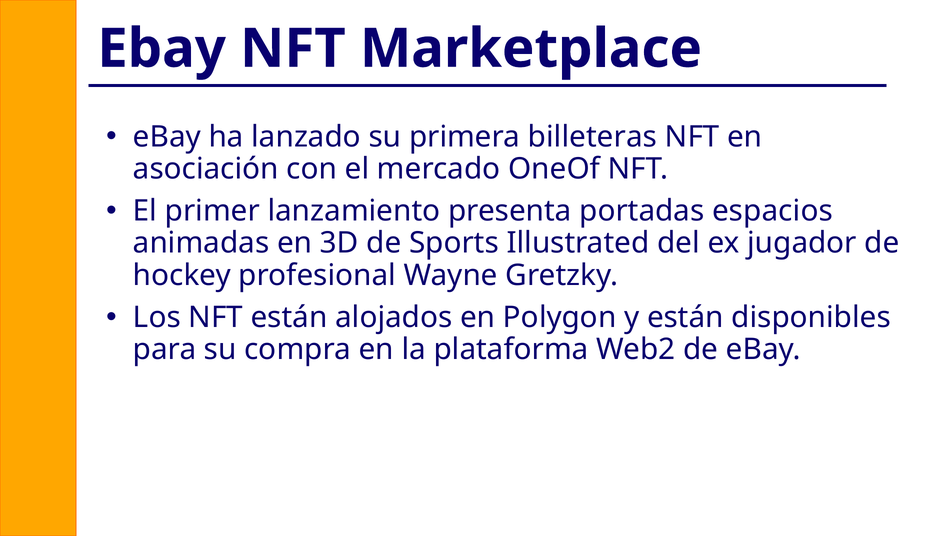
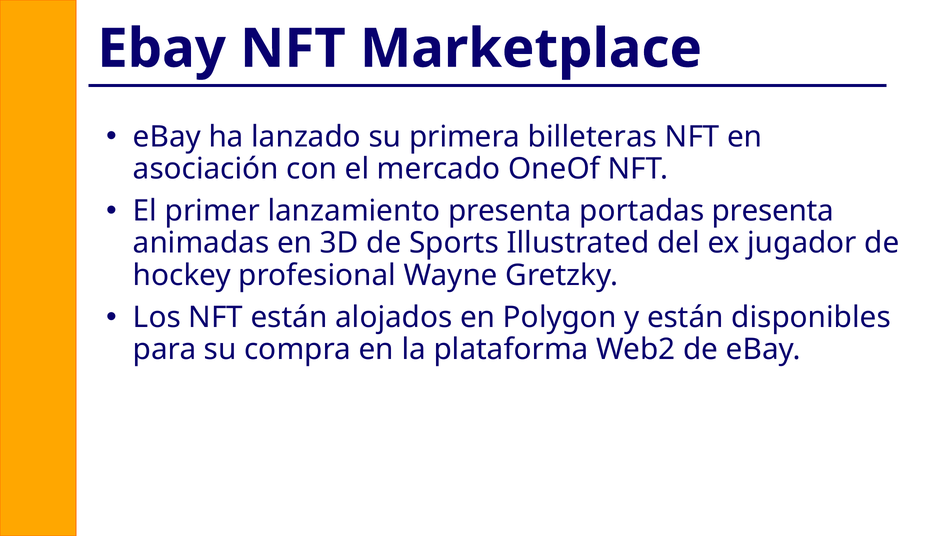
portadas espacios: espacios -> presenta
